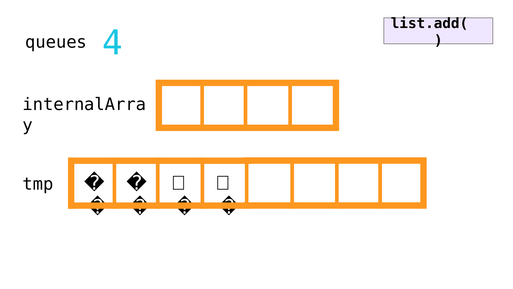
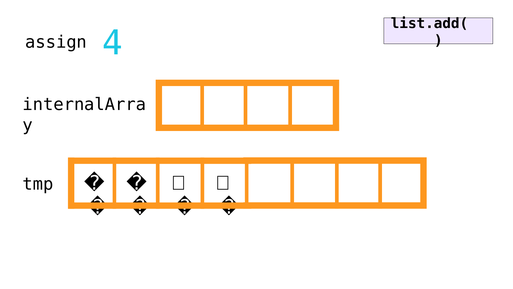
queues: queues -> assign
